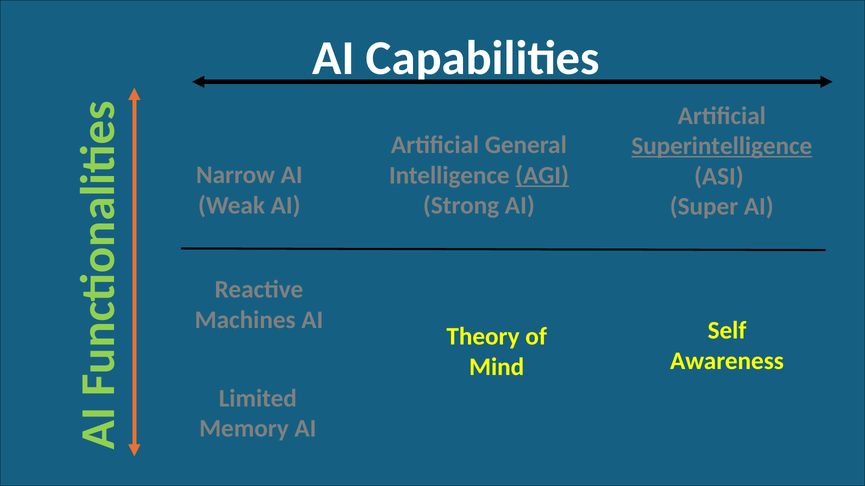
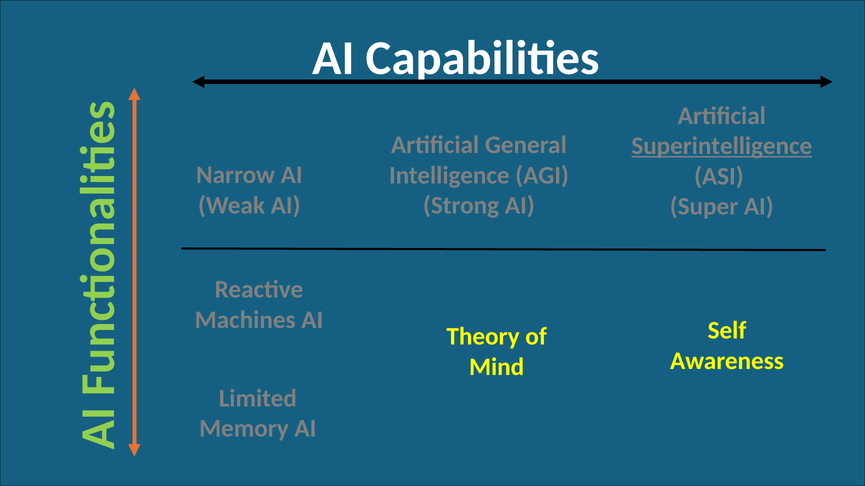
AGI underline: present -> none
